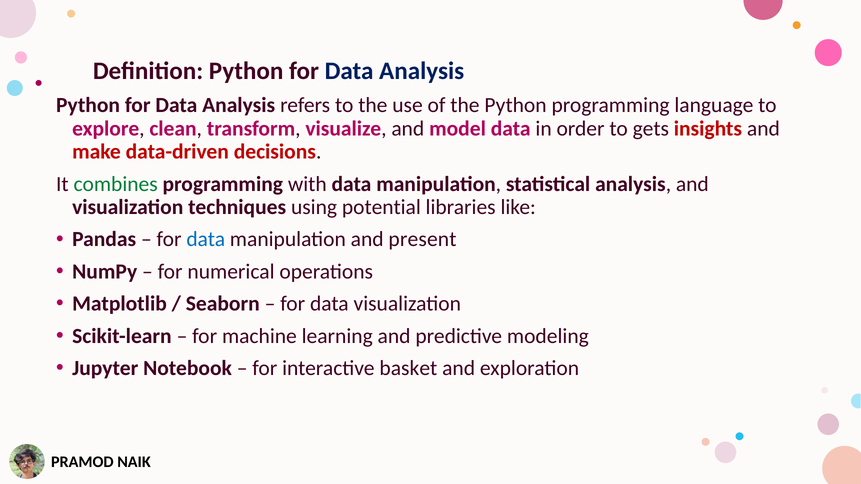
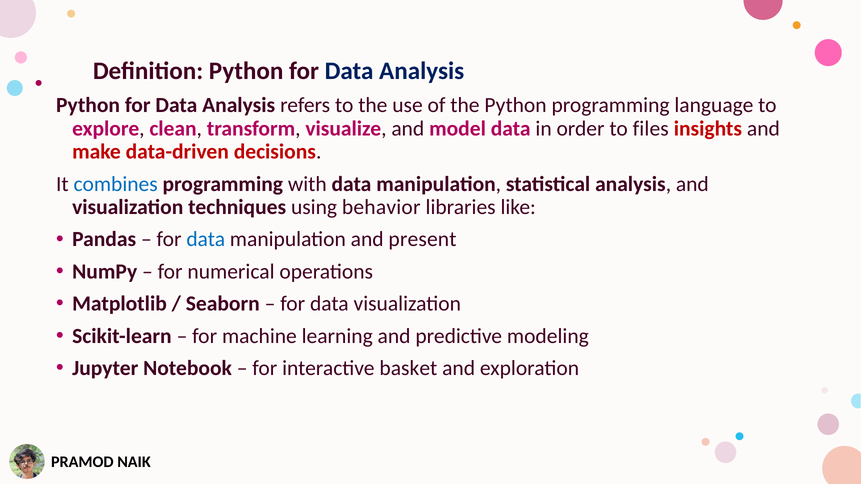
gets: gets -> files
combines colour: green -> blue
potential: potential -> behavior
